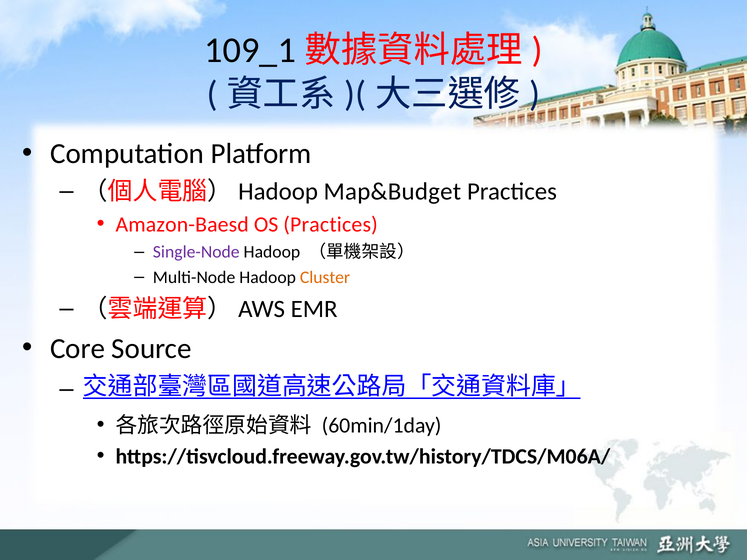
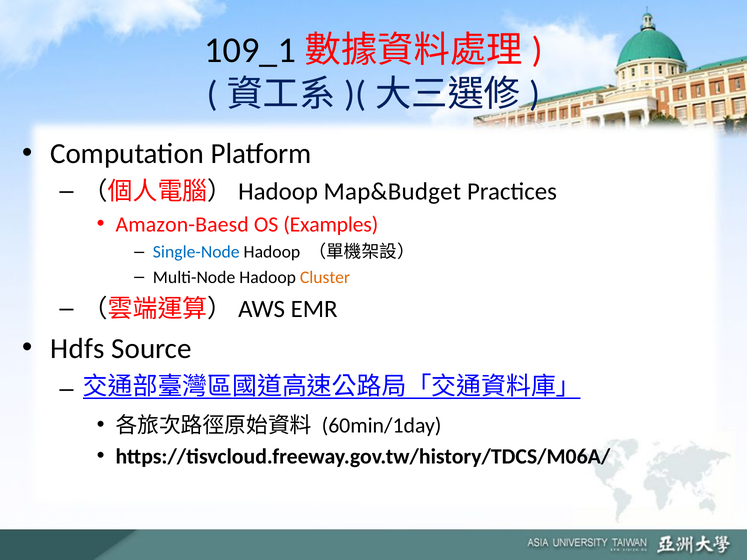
OS Practices: Practices -> Examples
Single-Node colour: purple -> blue
Core: Core -> Hdfs
